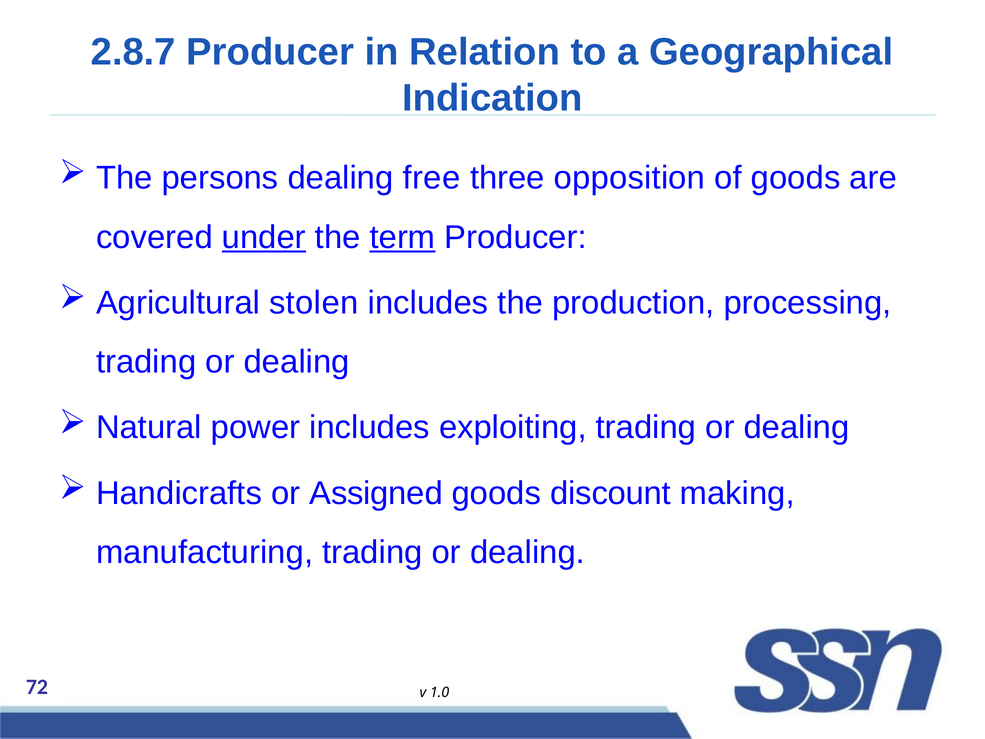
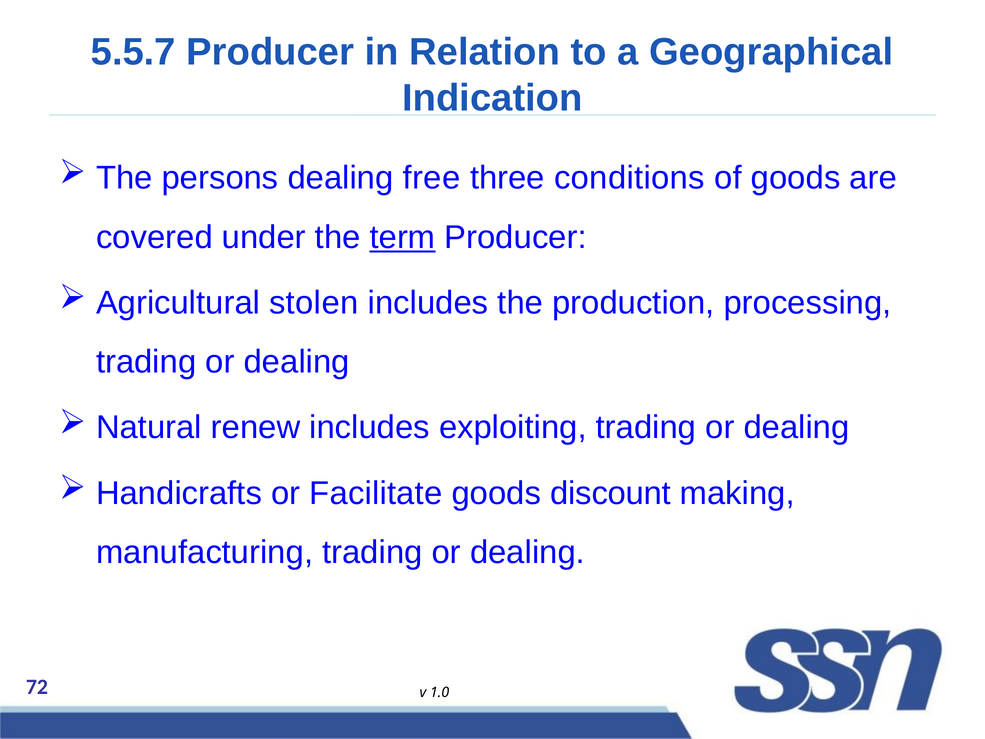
2.8.7: 2.8.7 -> 5.5.7
opposition: opposition -> conditions
under underline: present -> none
power: power -> renew
Assigned: Assigned -> Facilitate
